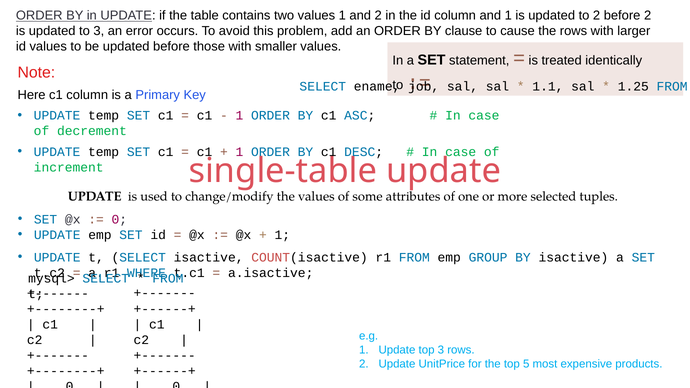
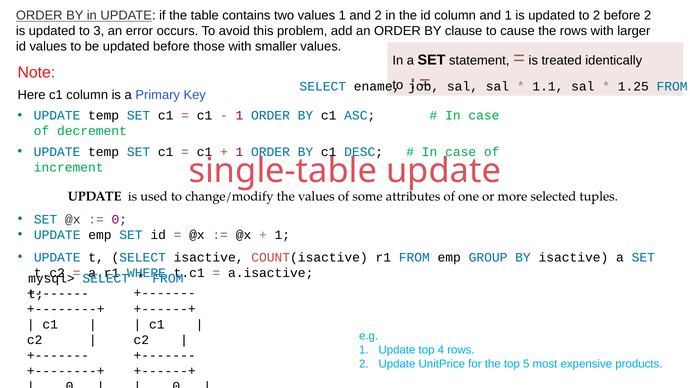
top 3: 3 -> 4
